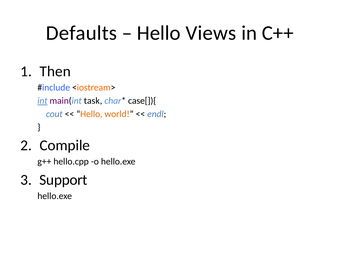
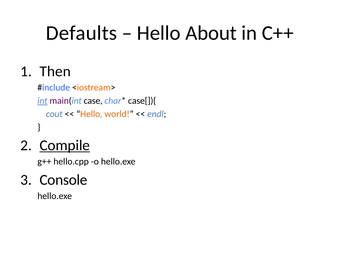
Views: Views -> About
task: task -> case
Compile underline: none -> present
Support: Support -> Console
